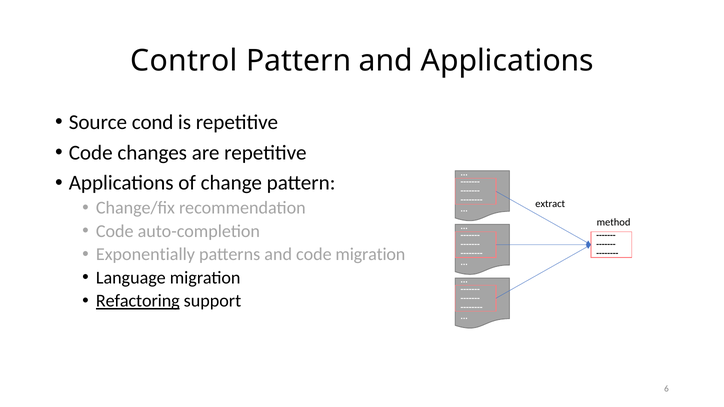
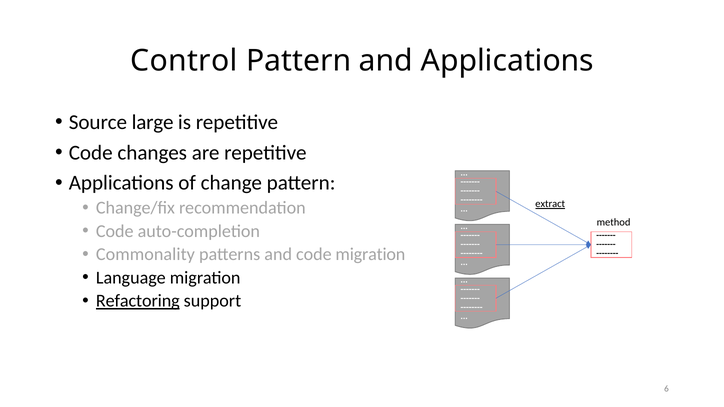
cond: cond -> large
extract underline: none -> present
Exponentially: Exponentially -> Commonality
